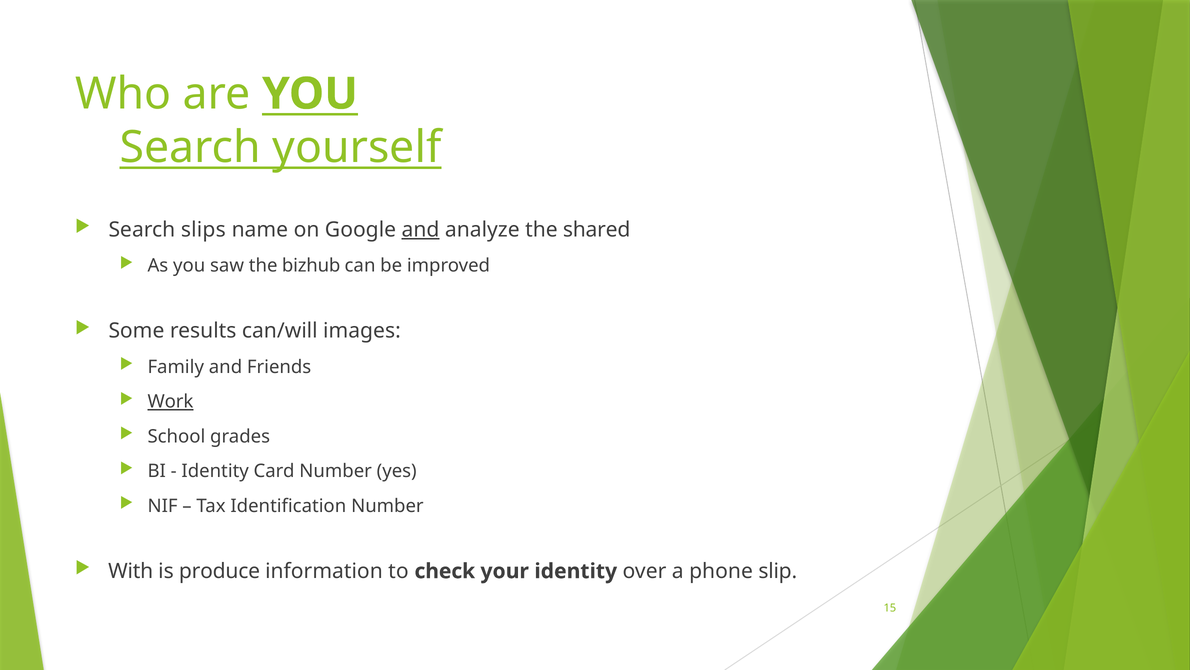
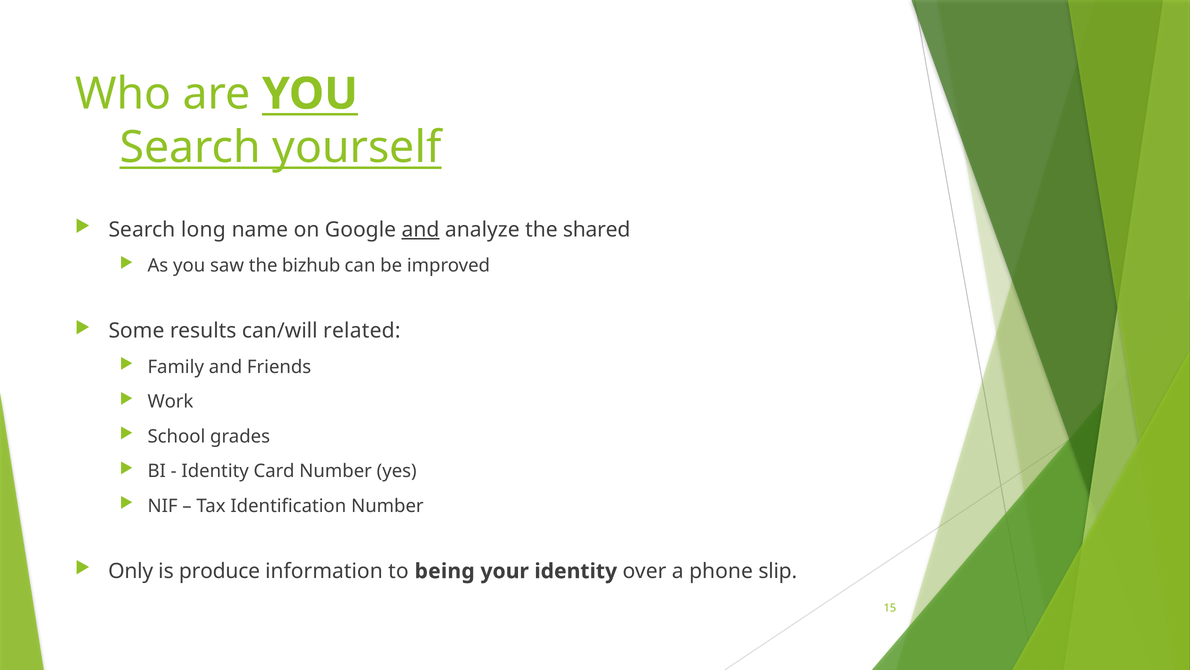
slips: slips -> long
images: images -> related
Work underline: present -> none
With: With -> Only
check: check -> being
